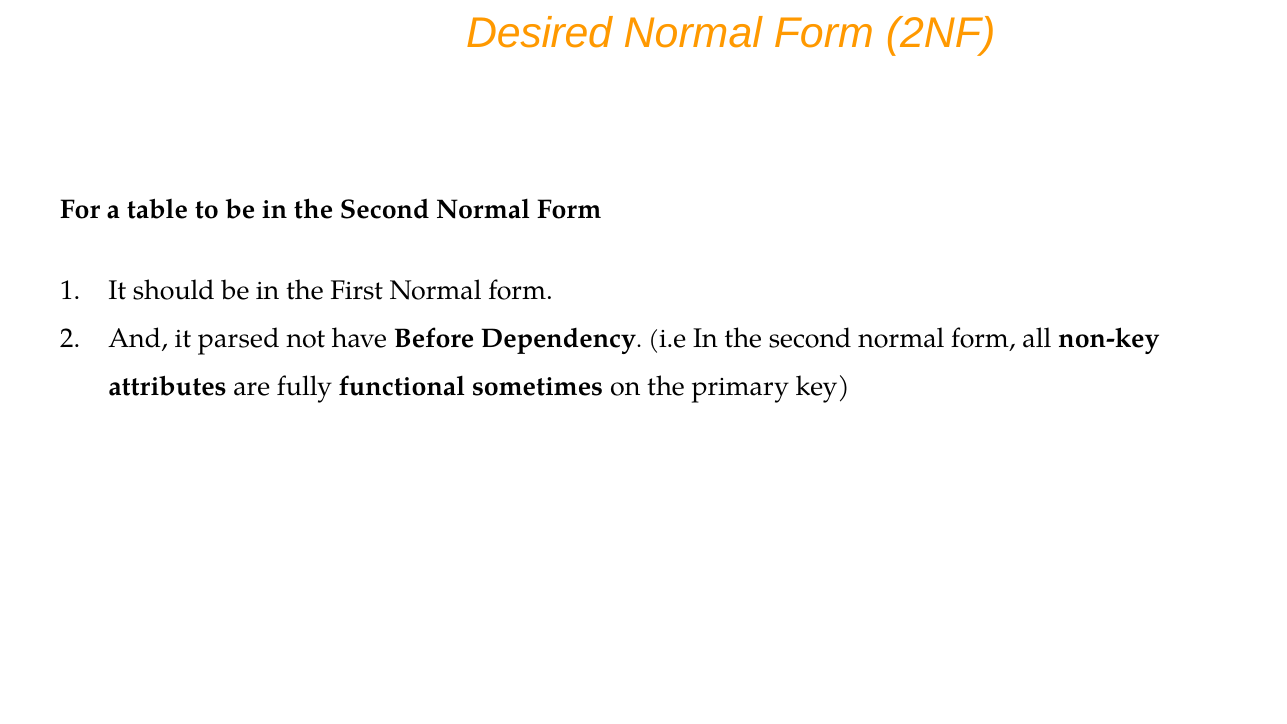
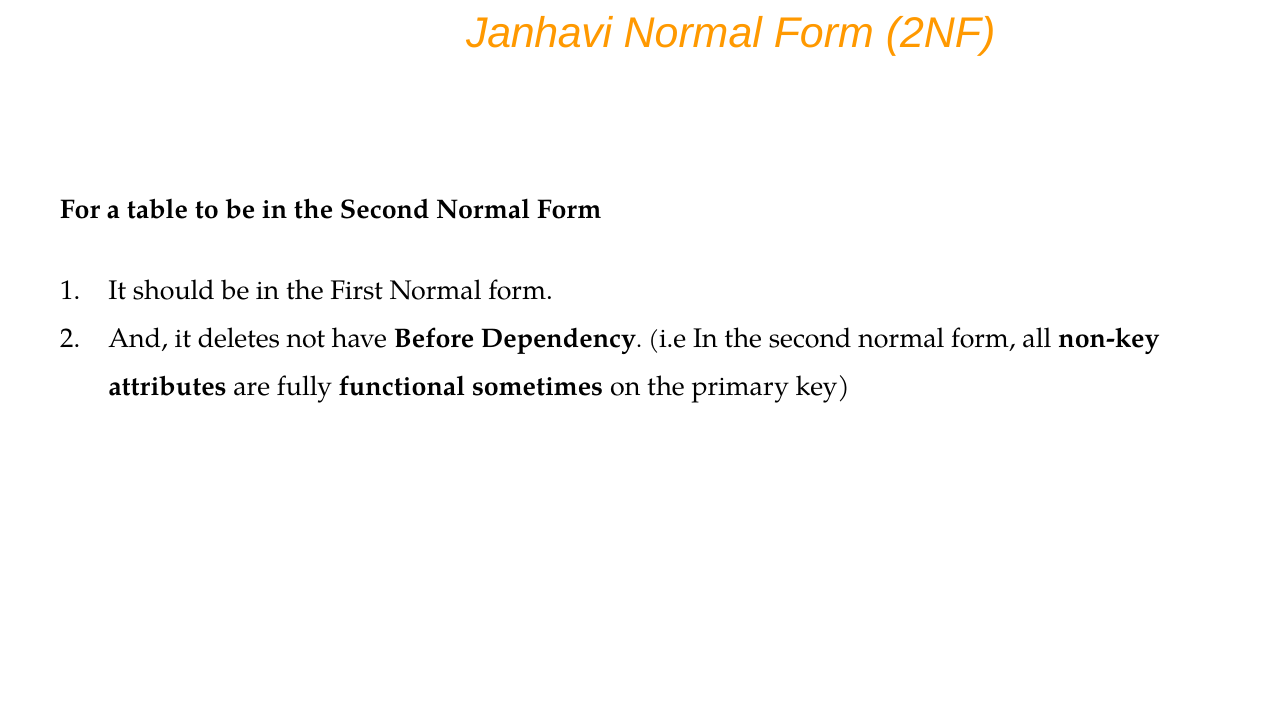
Desired: Desired -> Janhavi
parsed: parsed -> deletes
